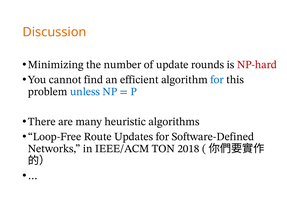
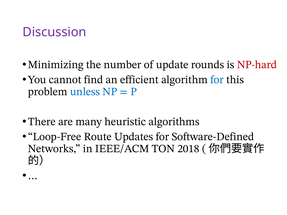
Discussion colour: orange -> purple
